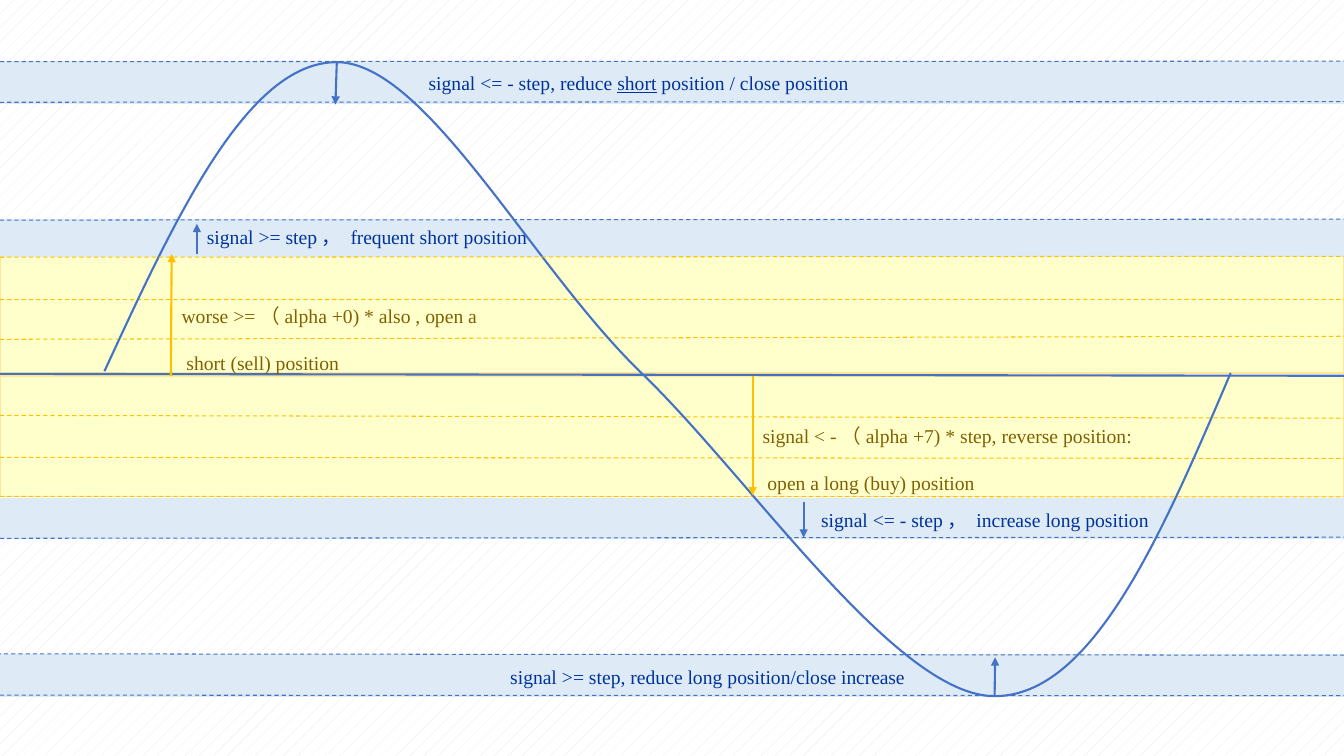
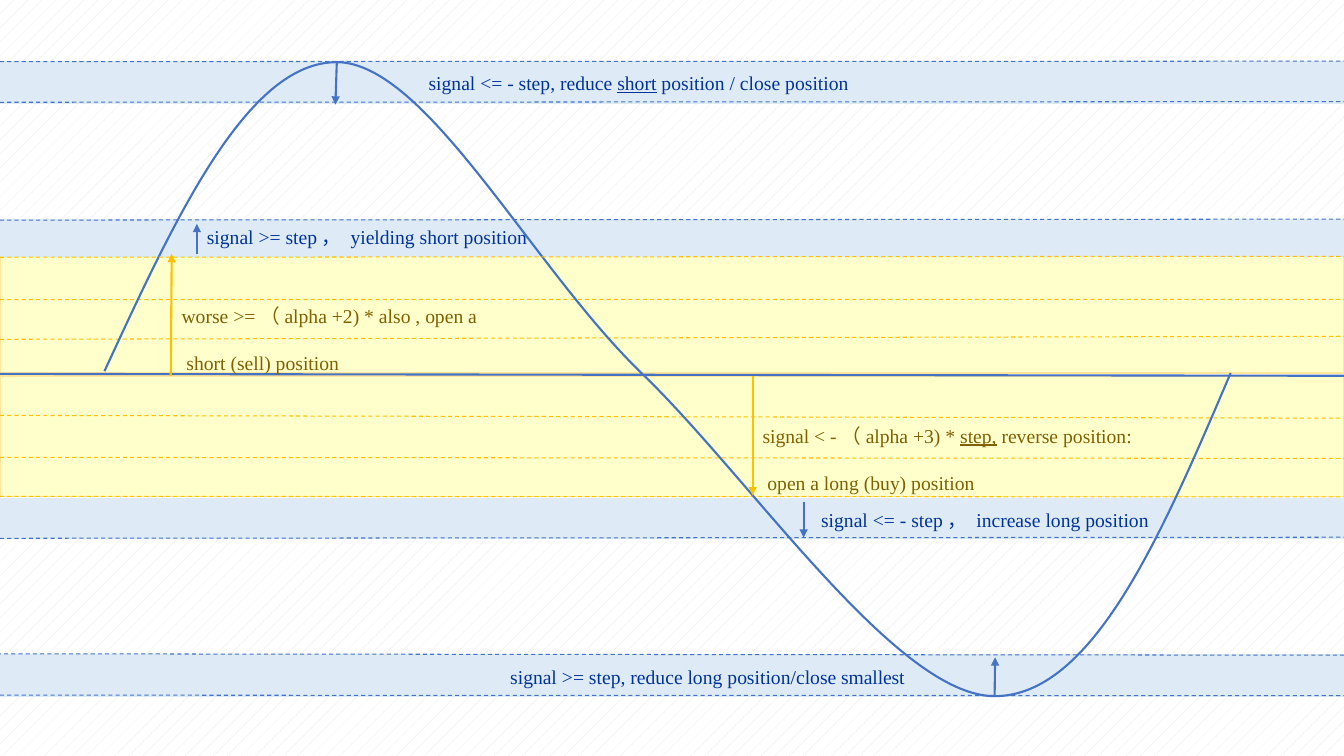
frequent: frequent -> yielding
+0: +0 -> +2
+7: +7 -> +3
step at (978, 437) underline: none -> present
position/close increase: increase -> smallest
